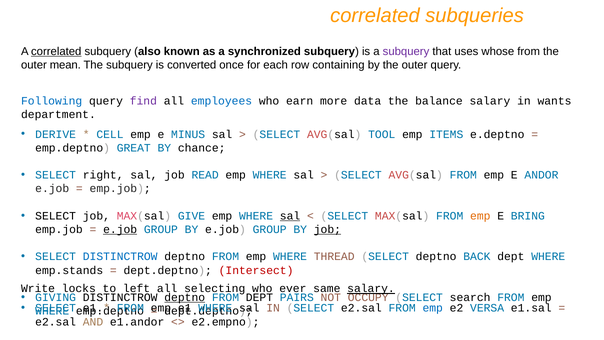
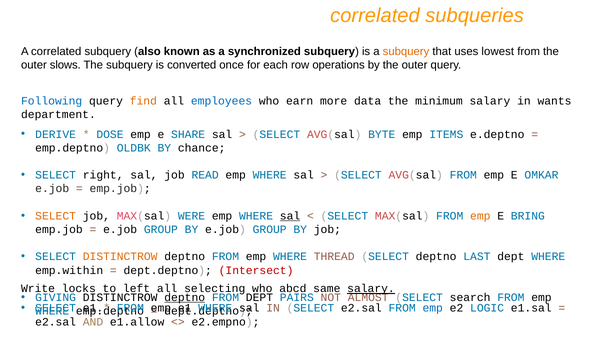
correlated at (56, 51) underline: present -> none
subquery at (406, 51) colour: purple -> orange
whose: whose -> lowest
mean: mean -> slows
containing: containing -> operations
find colour: purple -> orange
balance: balance -> minimum
CELL: CELL -> DOSE
MINUS: MINUS -> SHARE
TOOL: TOOL -> BYTE
GREAT: GREAT -> OLDBK
ANDOR: ANDOR -> OMKAR
SELECT at (56, 216) colour: black -> orange
GIVE: GIVE -> WERE
e.job at (120, 229) underline: present -> none
job at (327, 229) underline: present -> none
DISTINCTROW at (120, 257) colour: blue -> orange
BACK: BACK -> LAST
emp.stands: emp.stands -> emp.within
ever: ever -> abcd
OCCUPY: OCCUPY -> ALMOST
VERSA: VERSA -> LOGIC
e1.andor: e1.andor -> e1.allow
